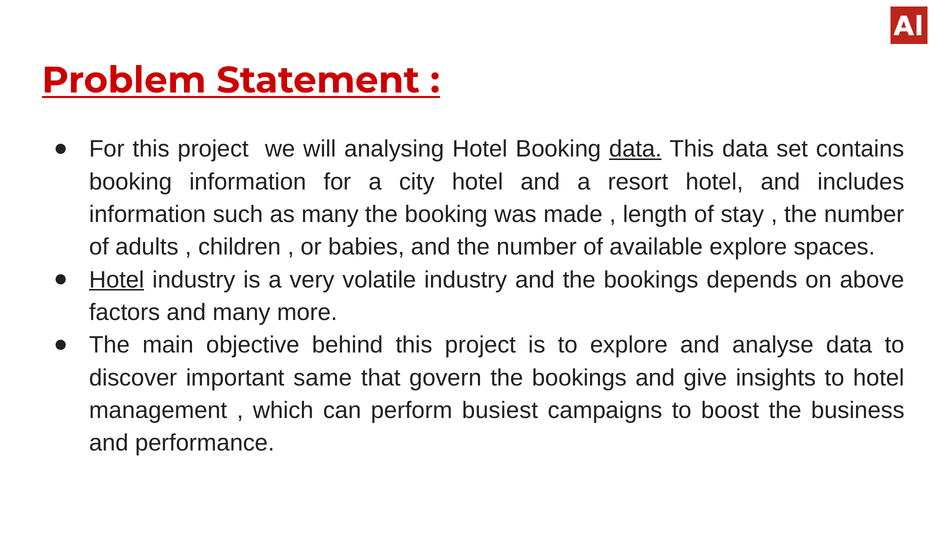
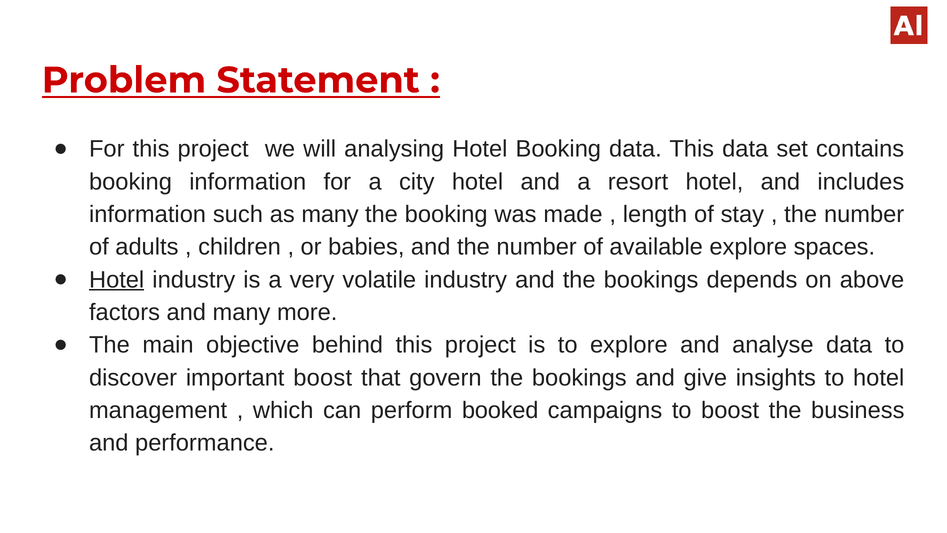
data at (635, 149) underline: present -> none
important same: same -> boost
busiest: busiest -> booked
